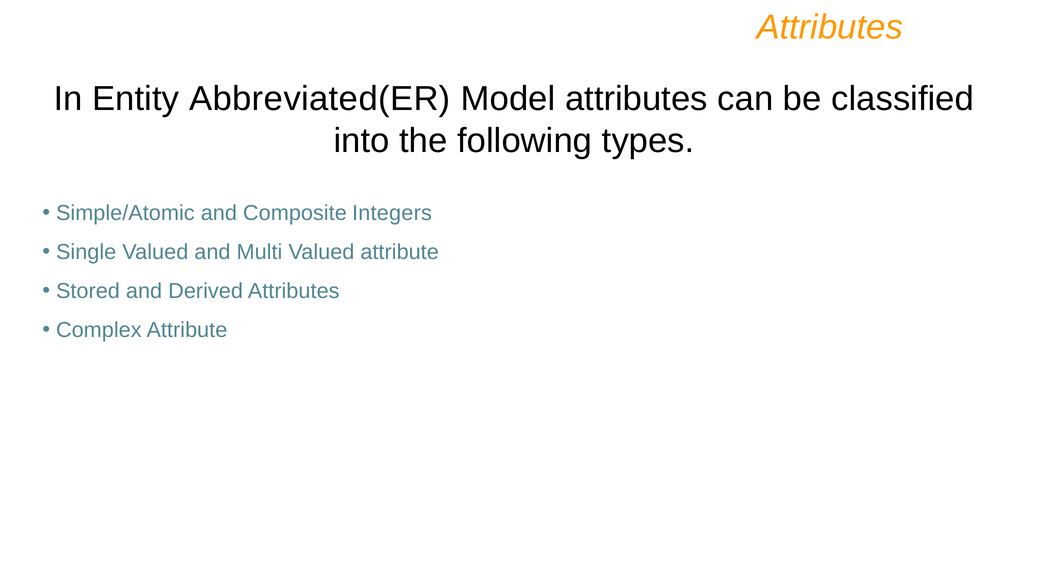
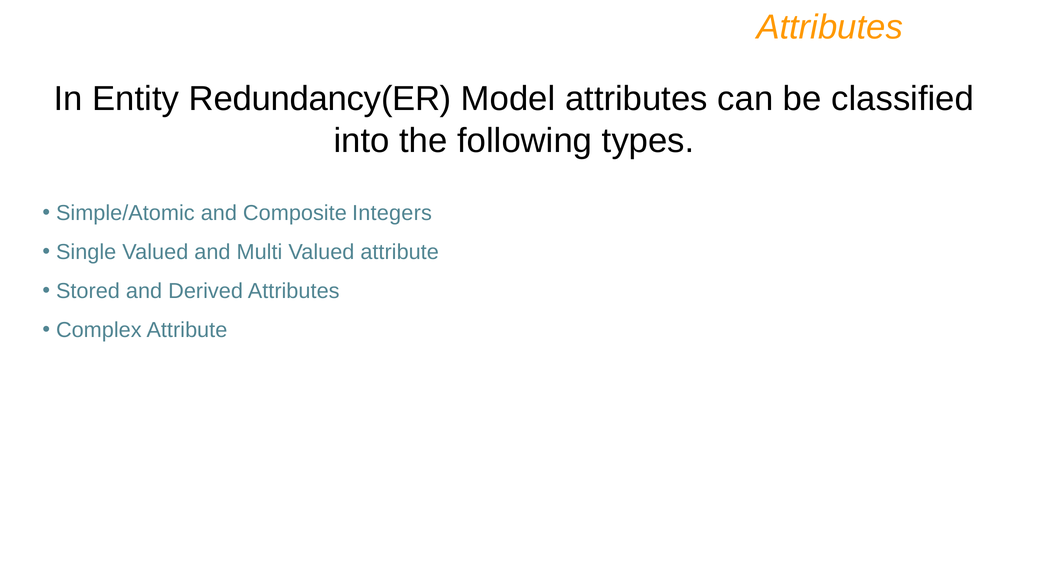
Abbreviated(ER: Abbreviated(ER -> Redundancy(ER
